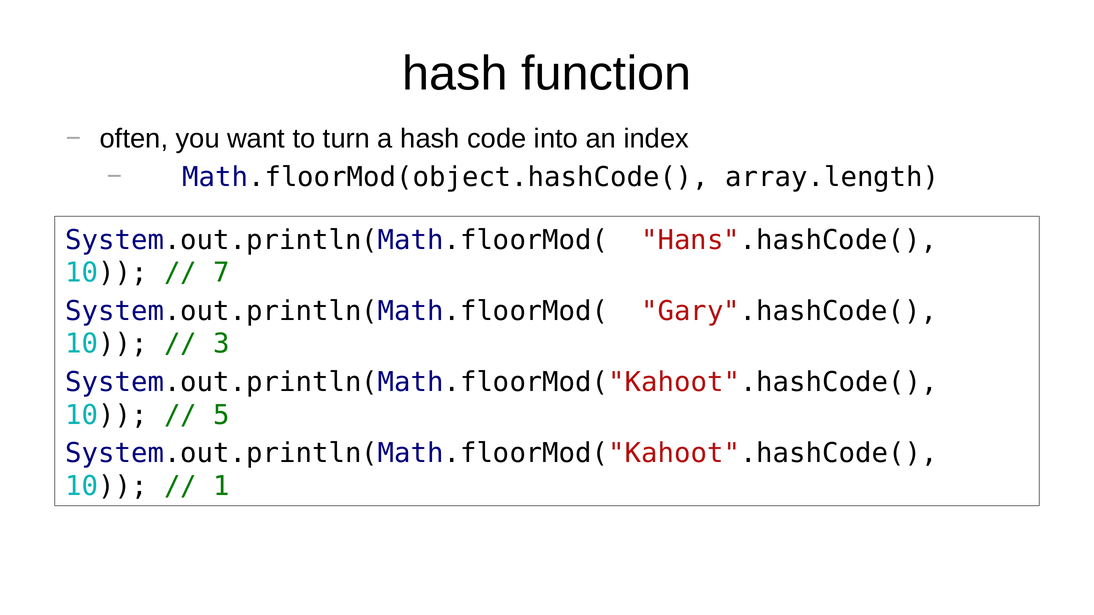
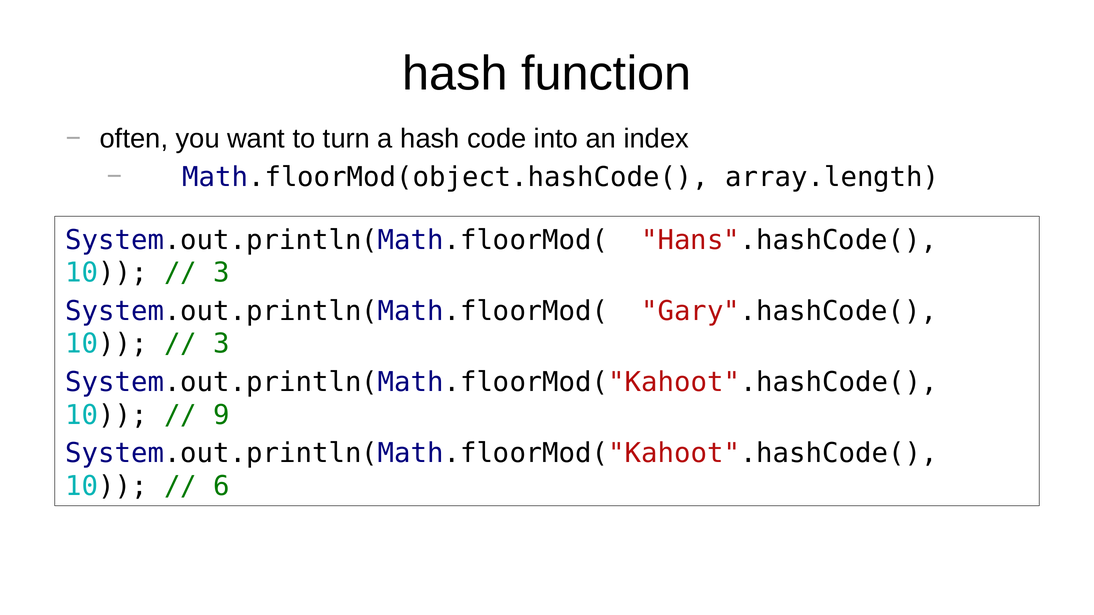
7 at (222, 273): 7 -> 3
5: 5 -> 9
1: 1 -> 6
